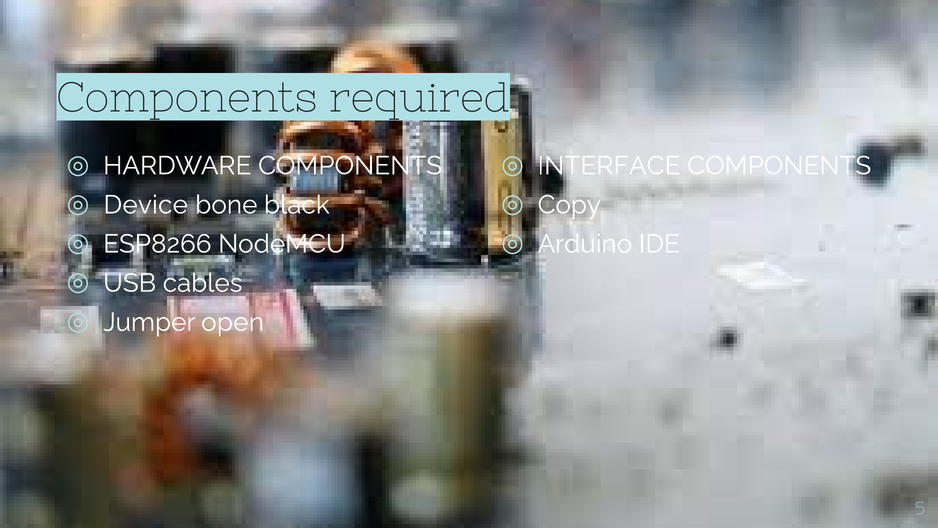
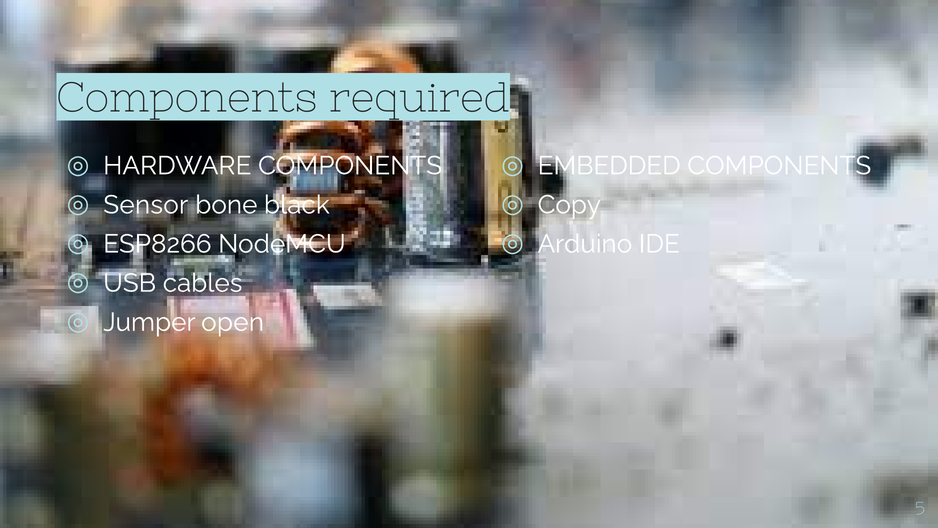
INTERFACE: INTERFACE -> EMBEDDED
Device: Device -> Sensor
